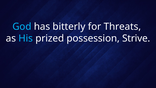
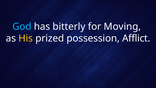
Threats: Threats -> Moving
His colour: light blue -> yellow
Strive: Strive -> Afflict
